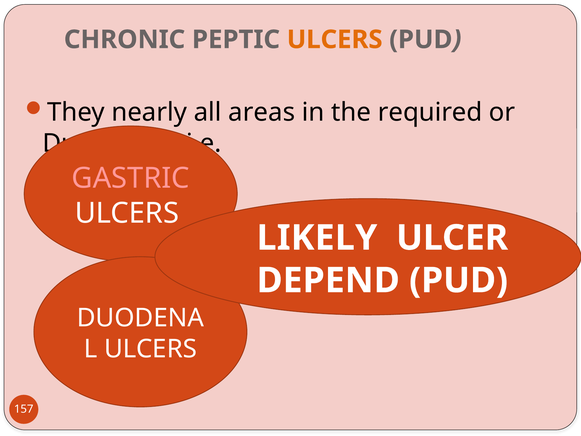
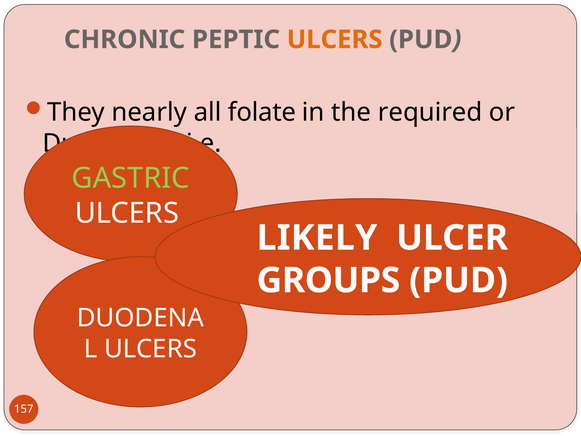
areas: areas -> folate
GASTRIC colour: pink -> light green
DEPEND: DEPEND -> GROUPS
